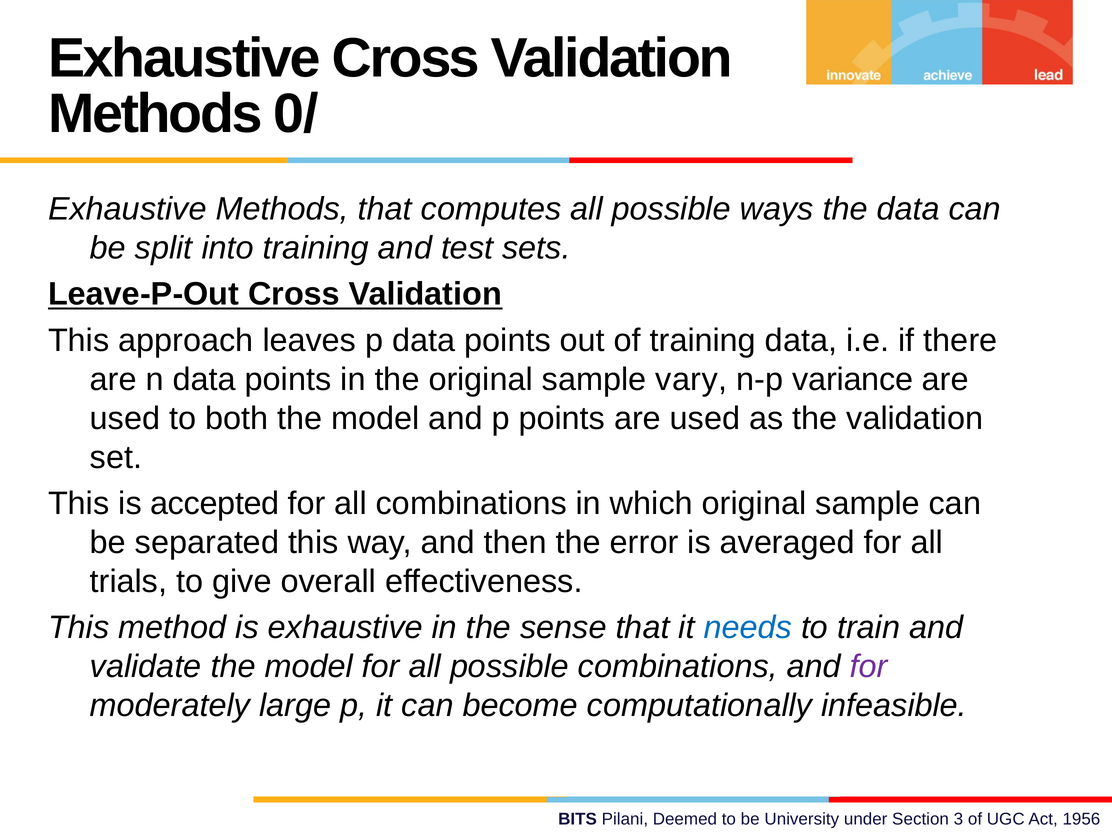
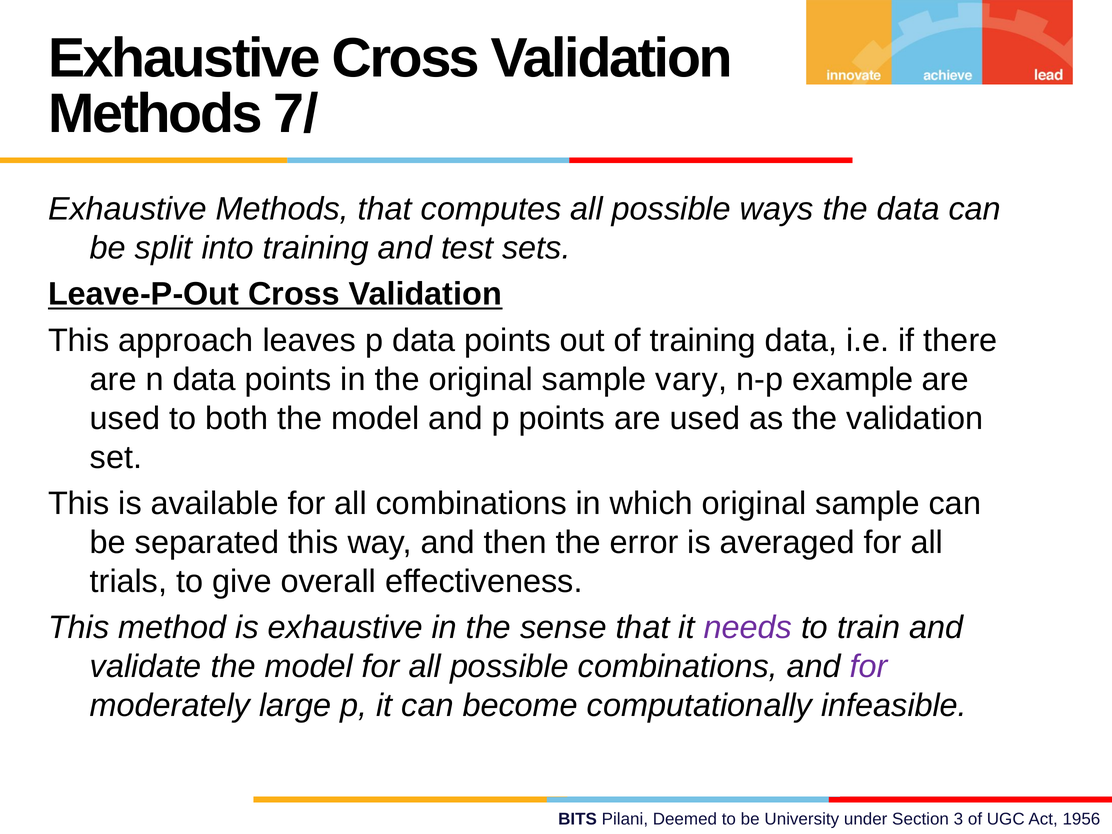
0/: 0/ -> 7/
variance: variance -> example
accepted: accepted -> available
needs colour: blue -> purple
